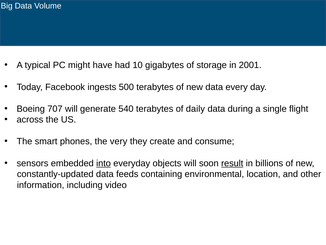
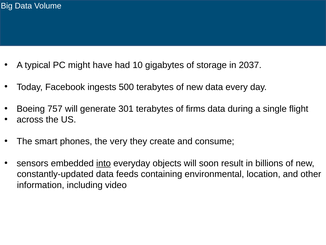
2001: 2001 -> 2037
707: 707 -> 757
540: 540 -> 301
daily: daily -> firms
result underline: present -> none
